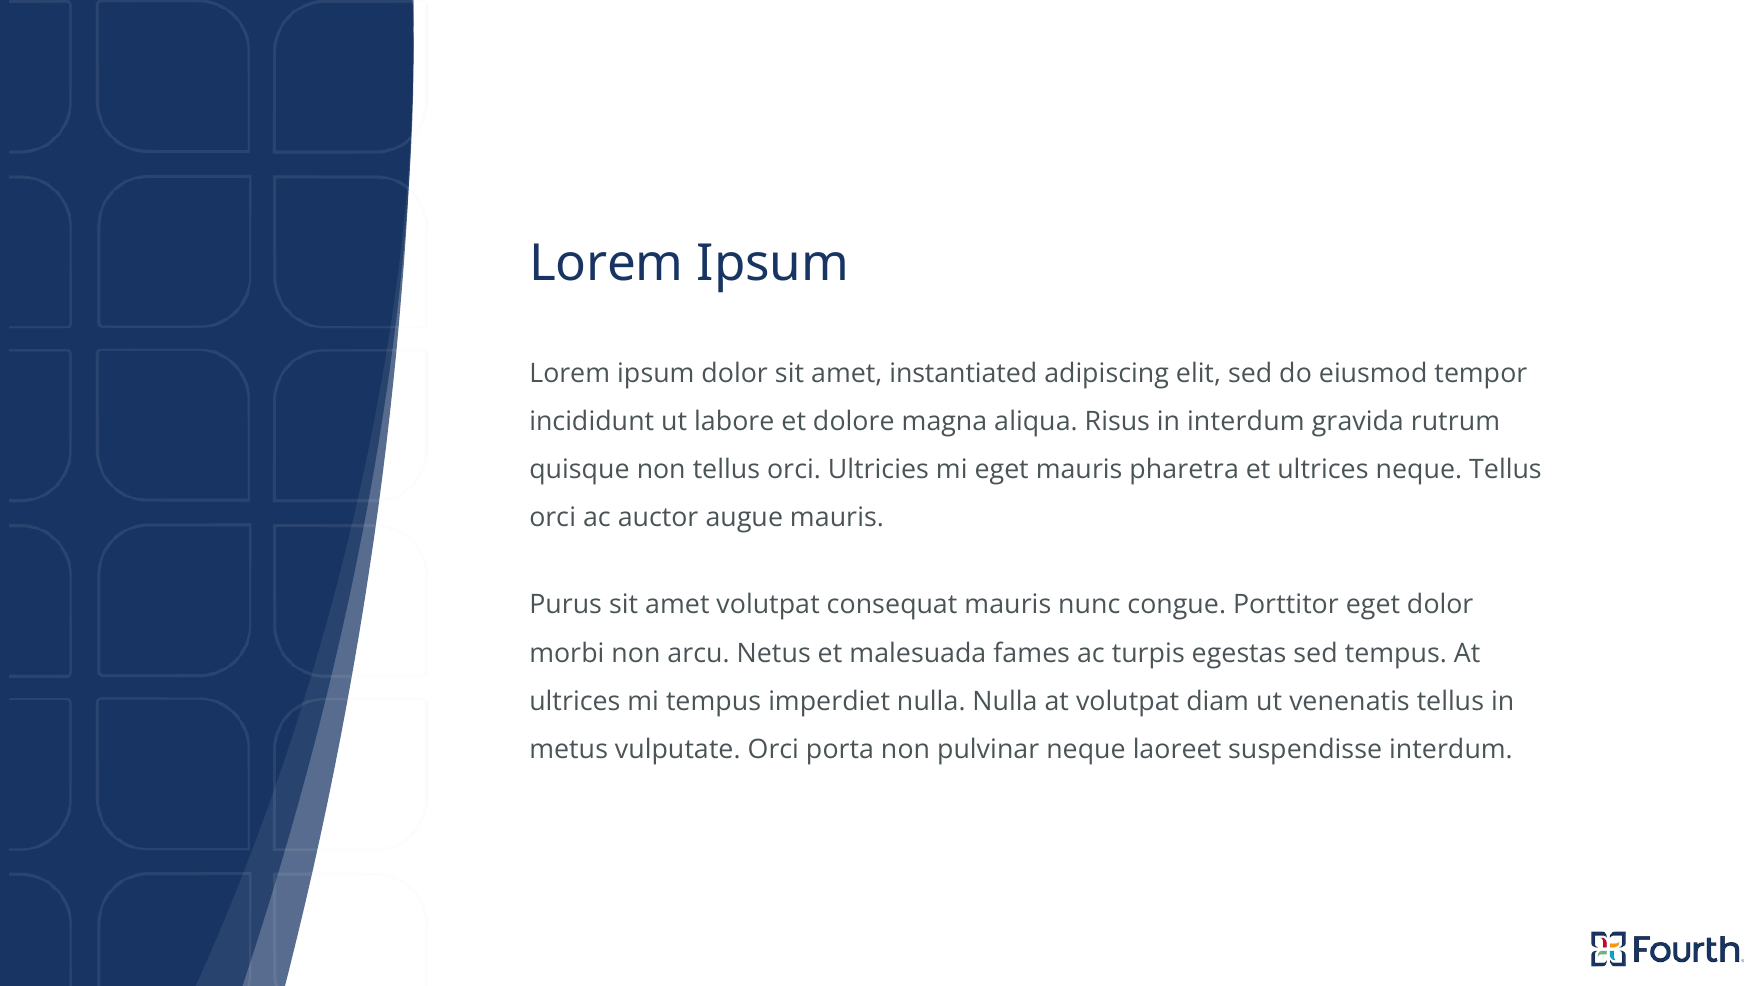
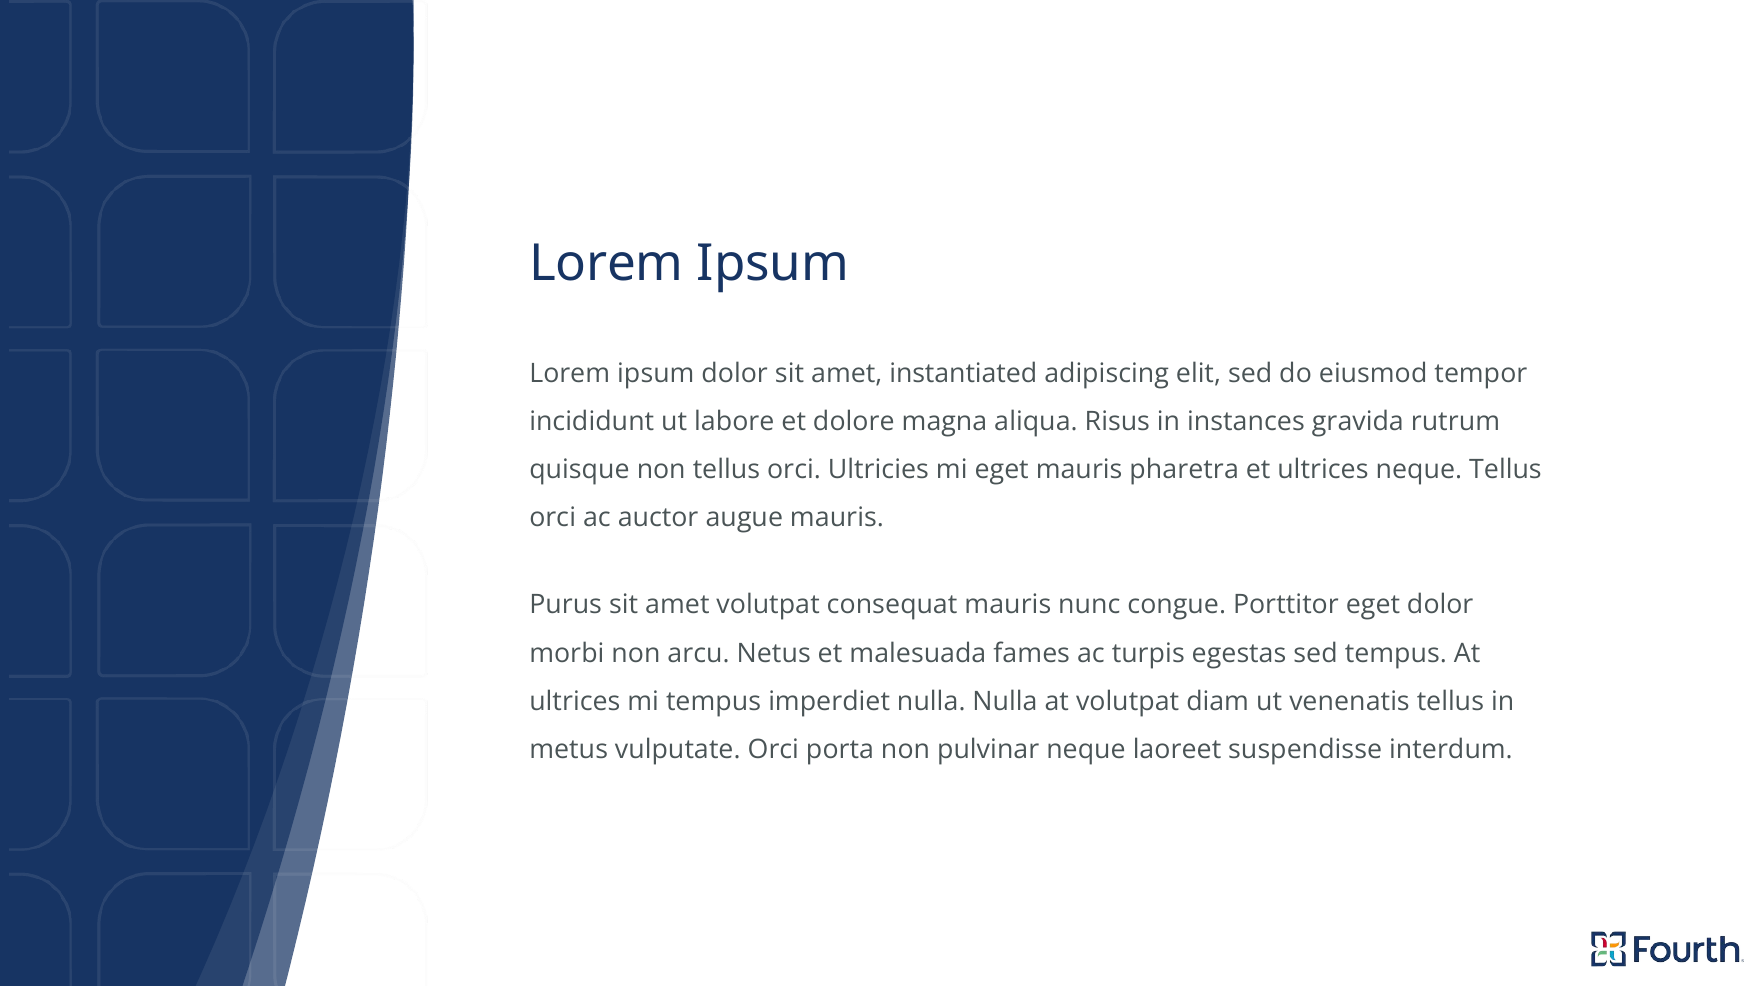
in interdum: interdum -> instances
